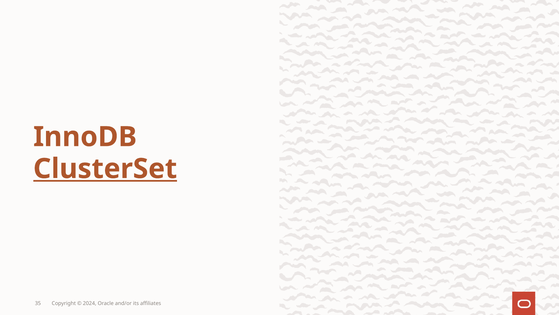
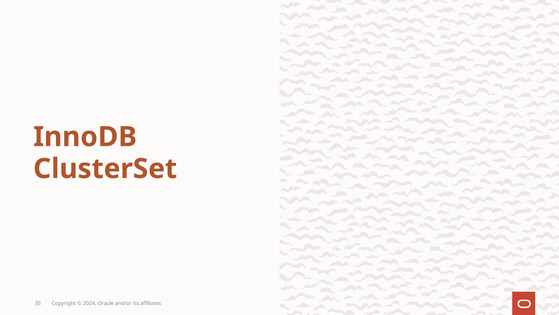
ClusterSet underline: present -> none
